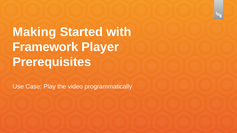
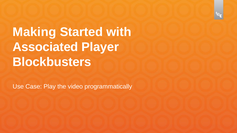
Framework: Framework -> Associated
Prerequisites: Prerequisites -> Blockbusters
